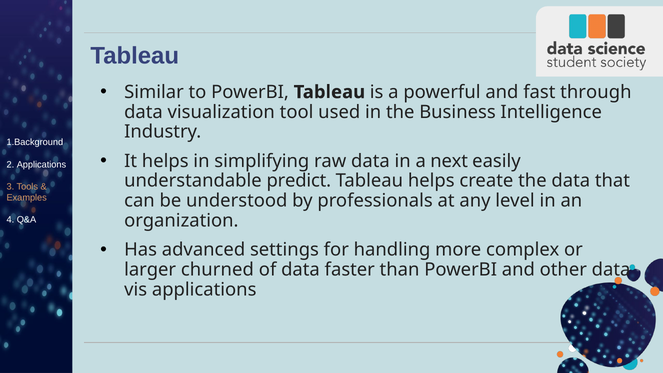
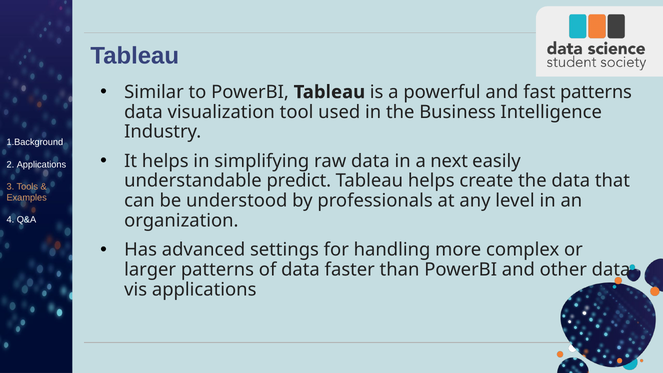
fast through: through -> patterns
larger churned: churned -> patterns
